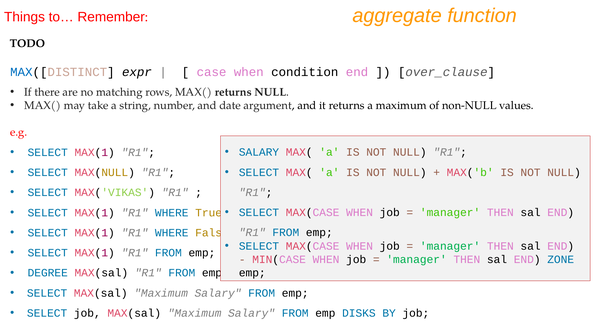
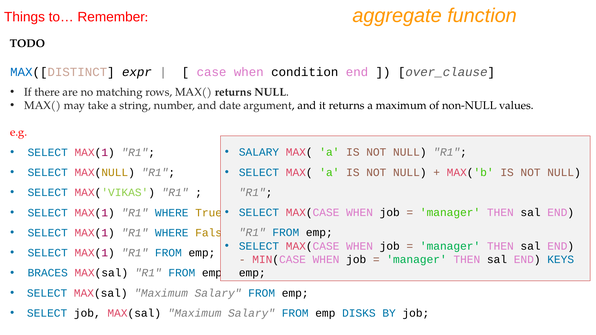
ZONE: ZONE -> KEYS
DEGREE: DEGREE -> BRACES
